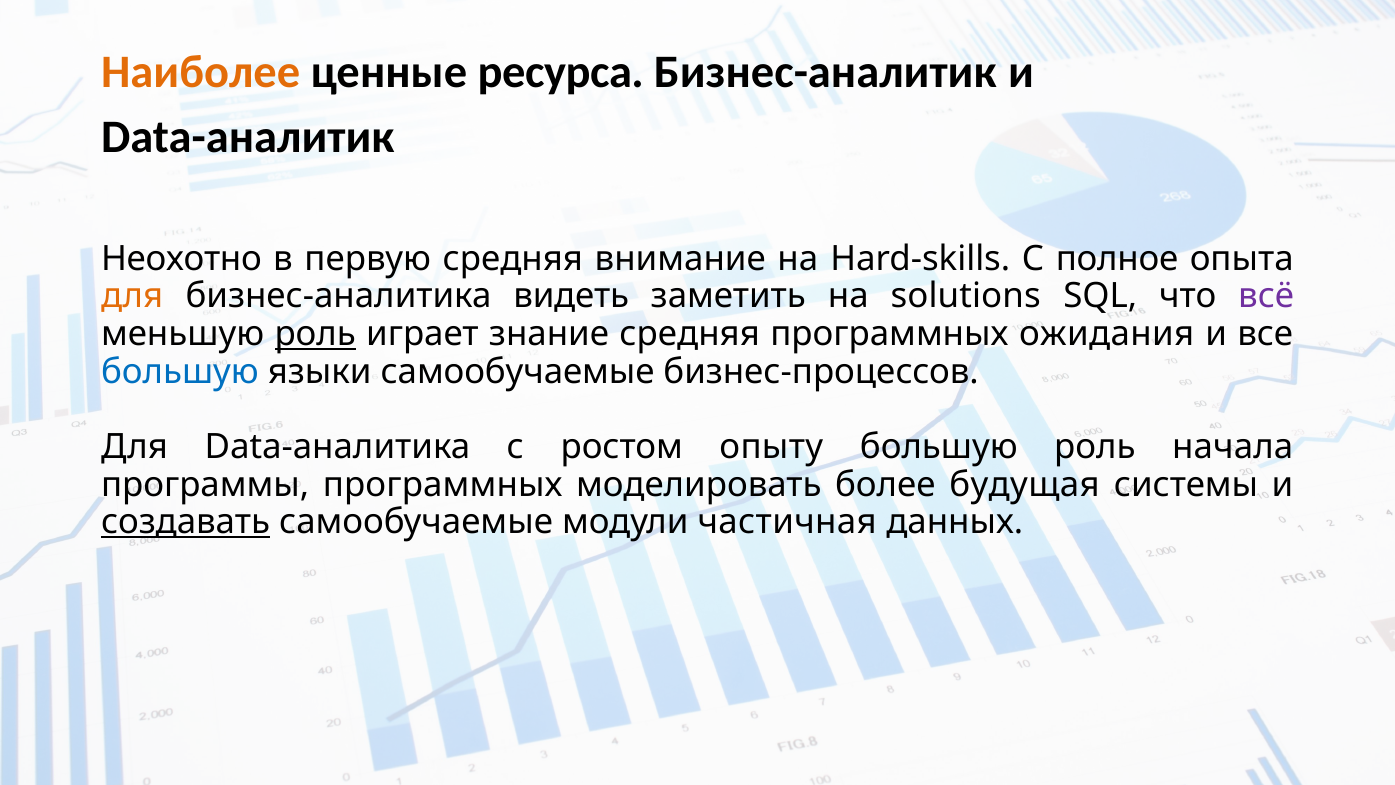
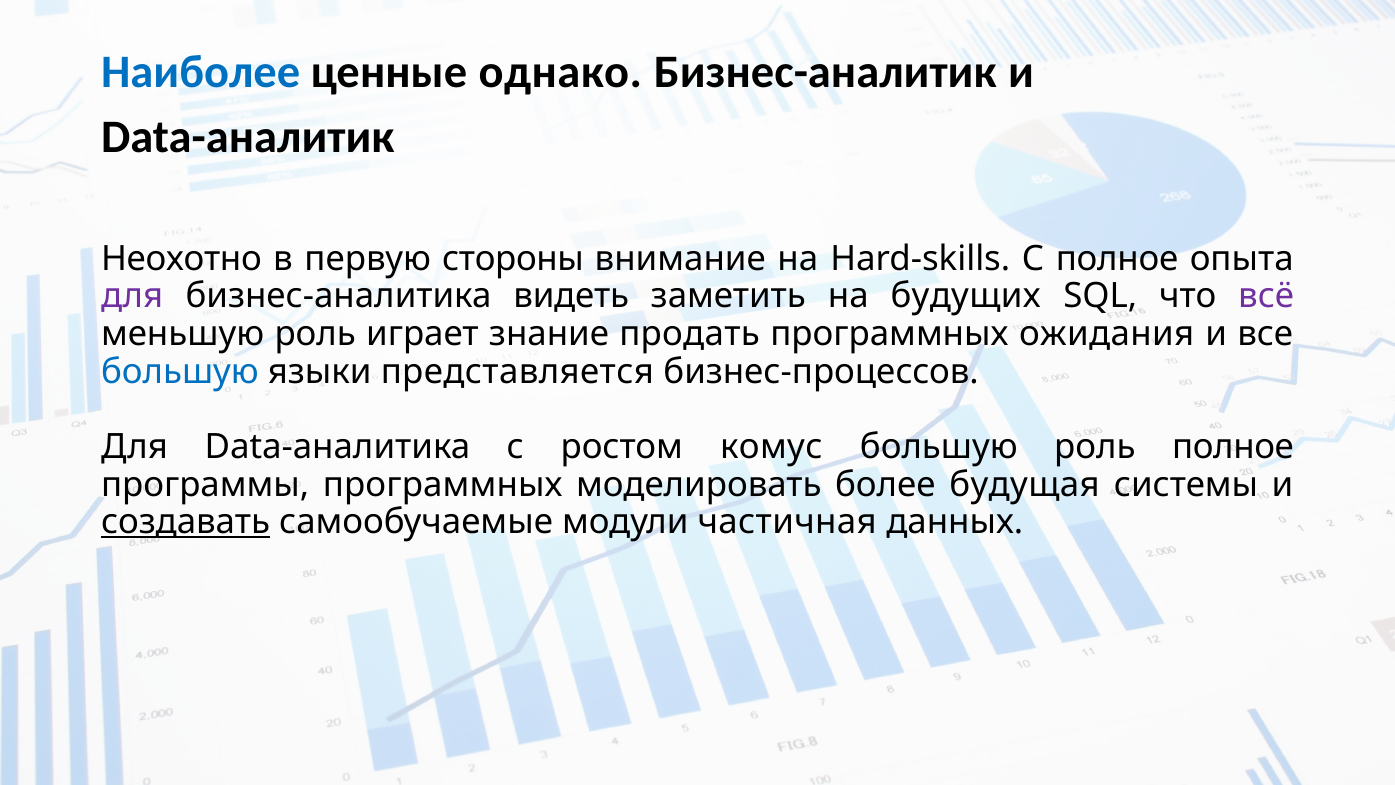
Наиболее colour: orange -> blue
ресурса: ресурса -> однако
первую средняя: средняя -> стороны
для at (132, 296) colour: orange -> purple
solutions: solutions -> будущих
роль at (315, 334) underline: present -> none
знание средняя: средняя -> продать
языки самообучаемые: самообучаемые -> представляется
опыту: опыту -> комус
роль начала: начала -> полное
